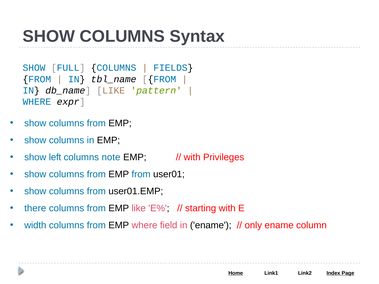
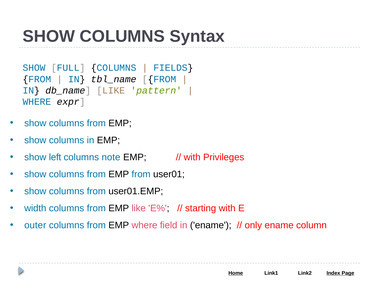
there: there -> width
width: width -> outer
